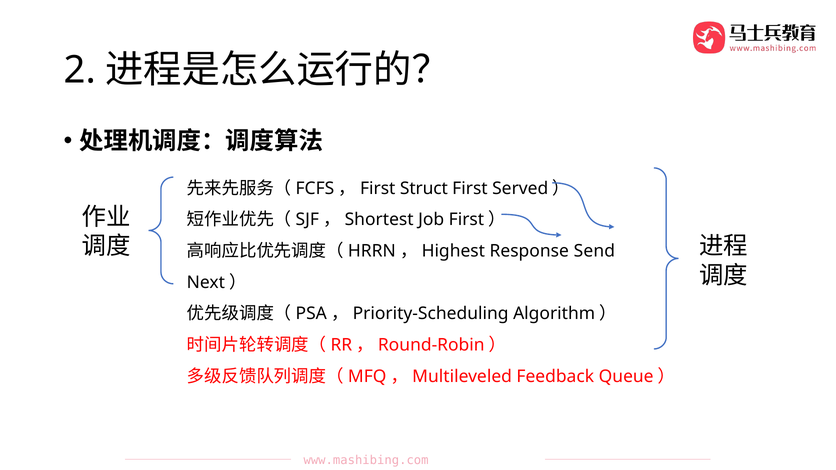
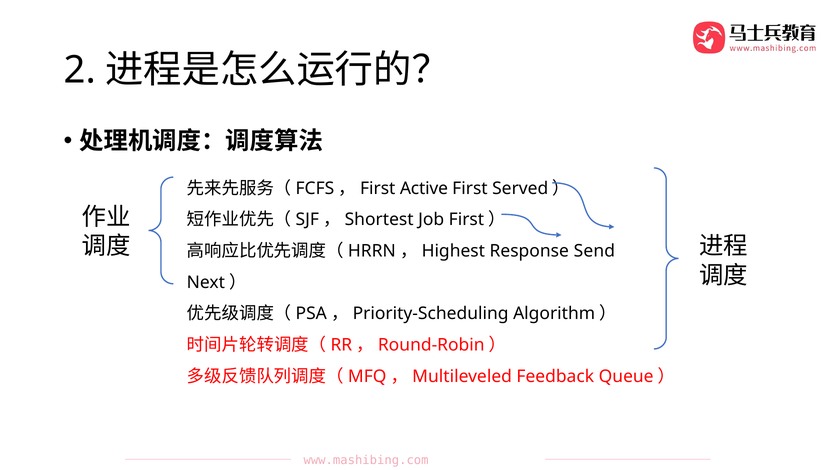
Struct: Struct -> Active
